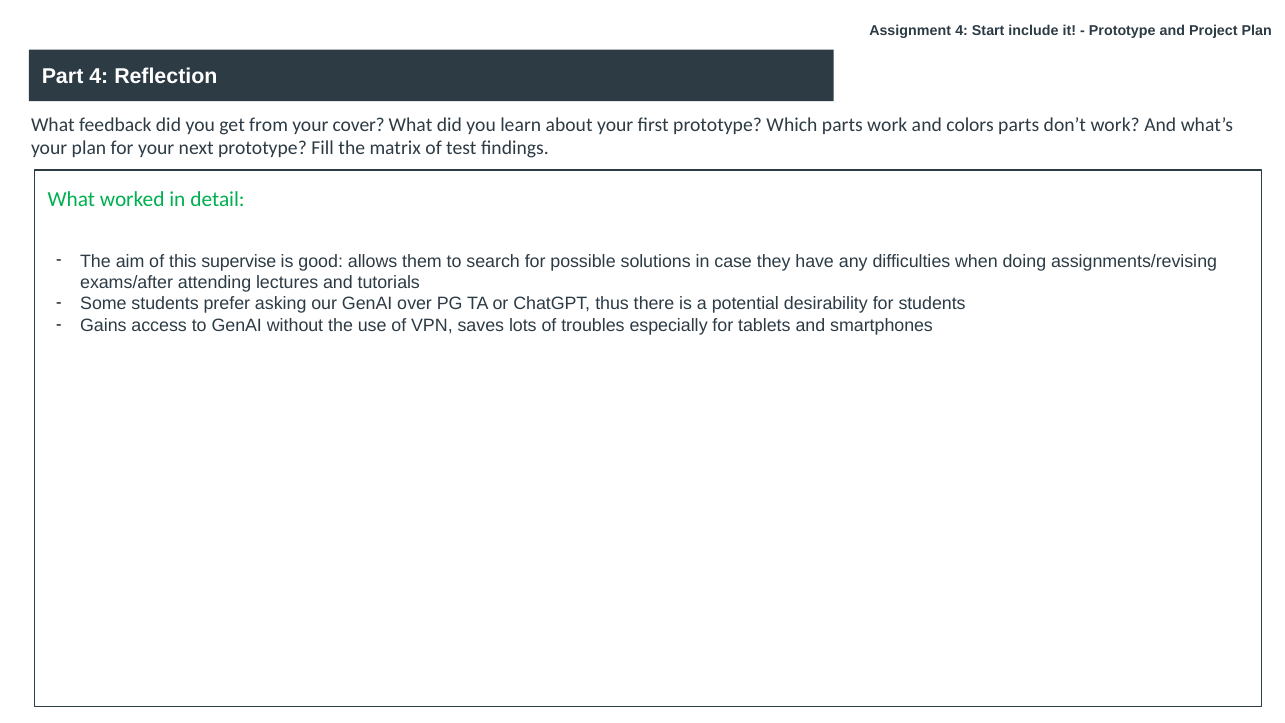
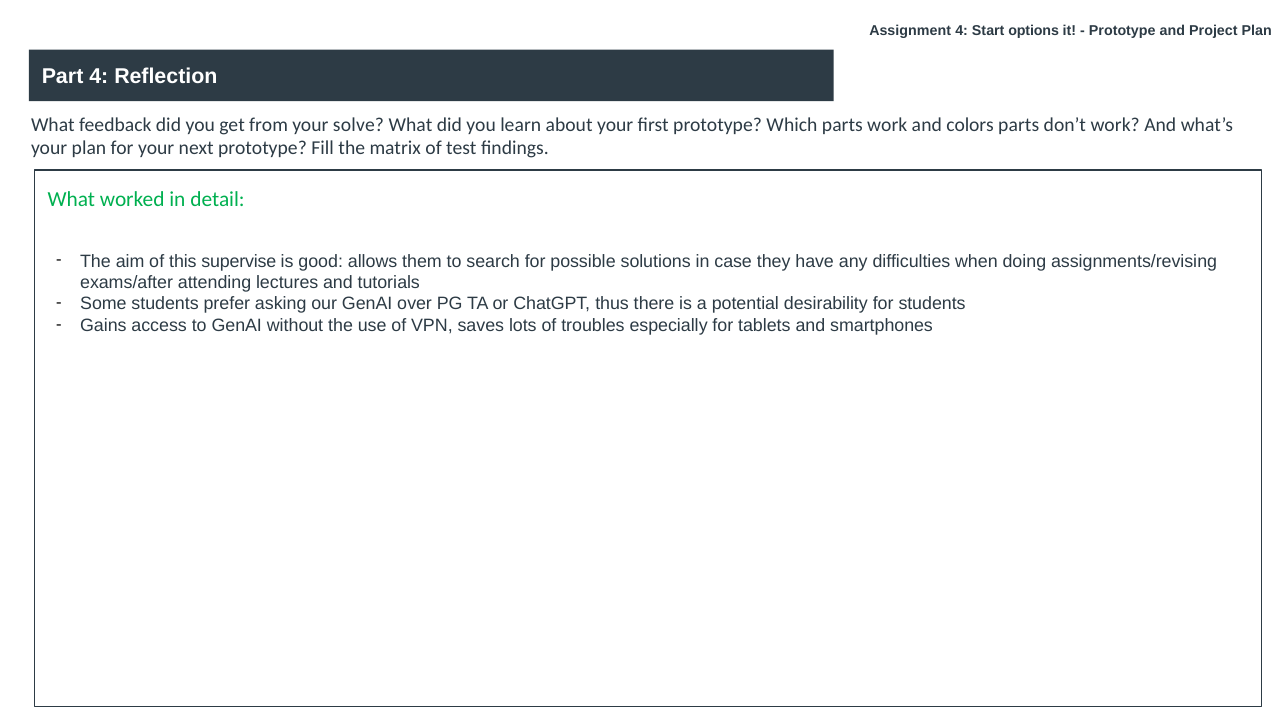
include: include -> options
cover: cover -> solve
